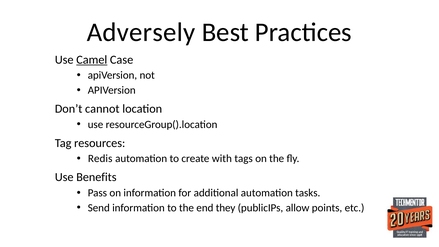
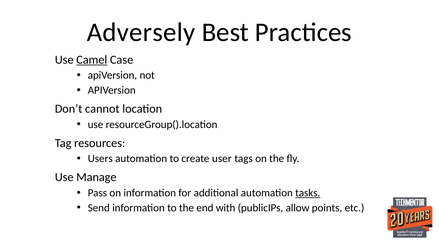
Redis: Redis -> Users
with: with -> user
Benefits: Benefits -> Manage
tasks underline: none -> present
they: they -> with
